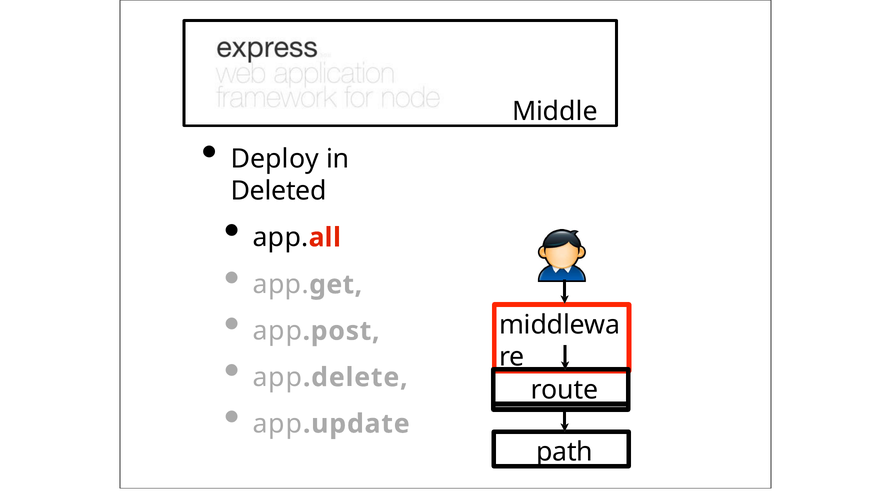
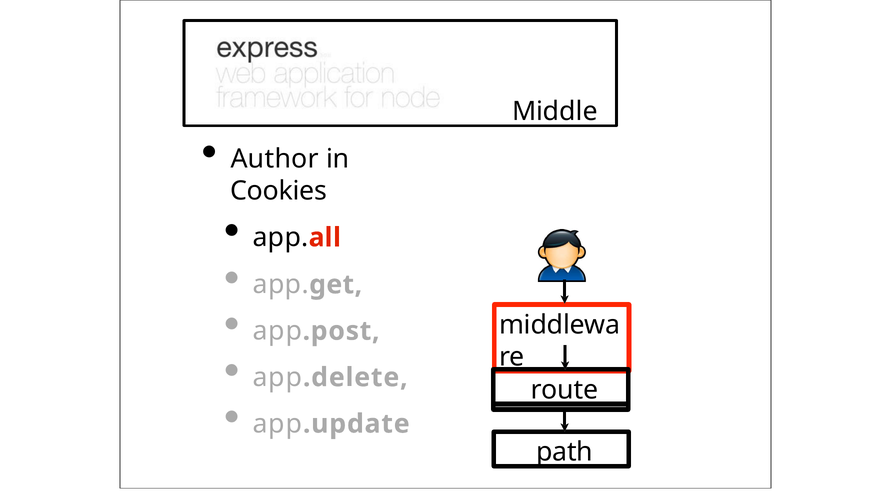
Deploy: Deploy -> Author
Deleted: Deleted -> Cookies
